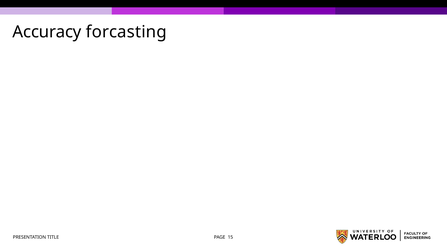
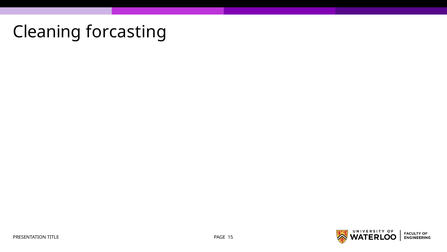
Accuracy: Accuracy -> Cleaning
